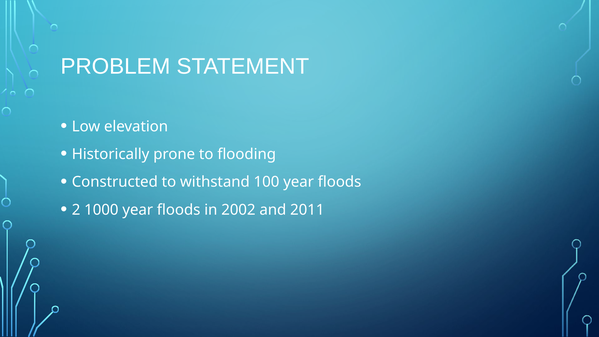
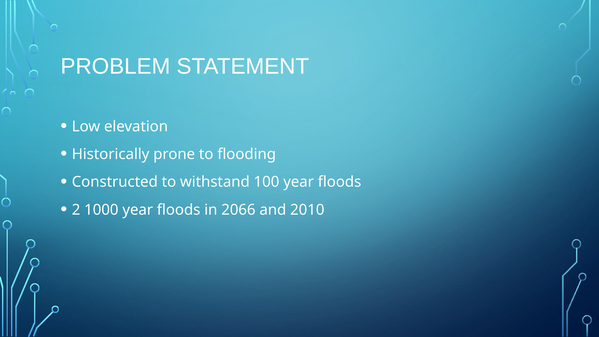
2002: 2002 -> 2066
2011: 2011 -> 2010
